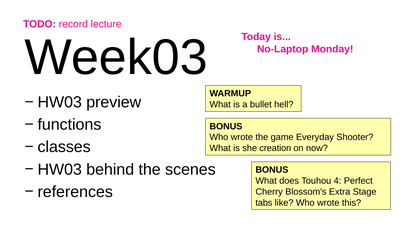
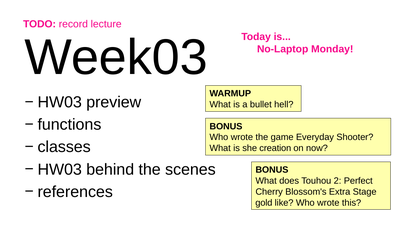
4: 4 -> 2
tabs: tabs -> gold
